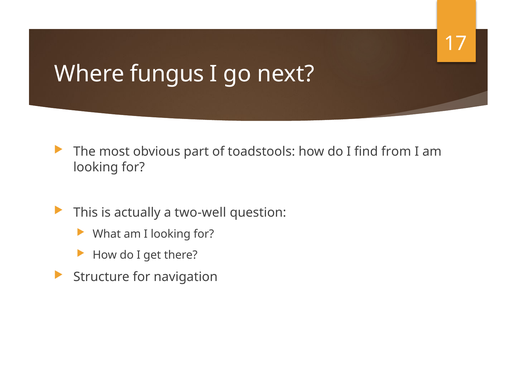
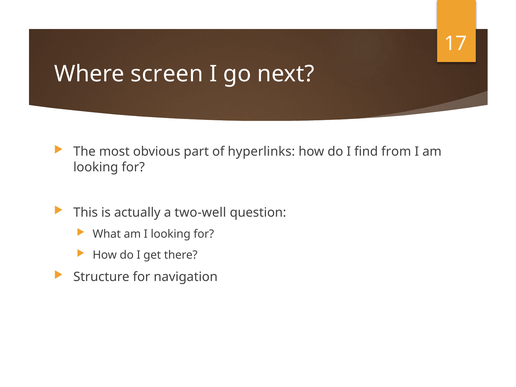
fungus: fungus -> screen
toadstools: toadstools -> hyperlinks
